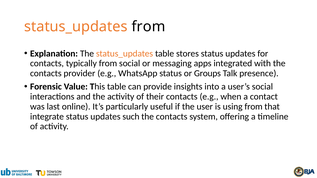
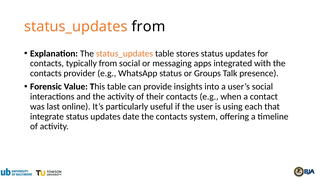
using from: from -> each
such: such -> date
